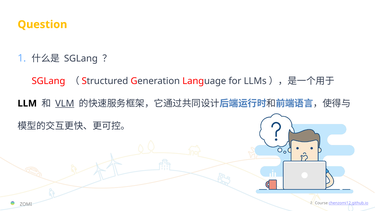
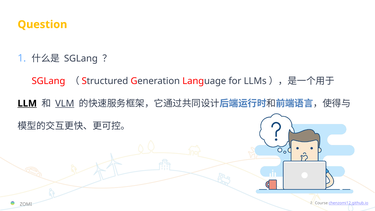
LLM underline: none -> present
